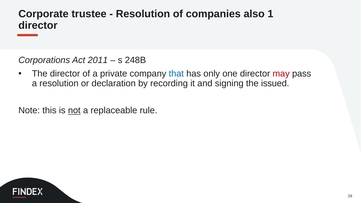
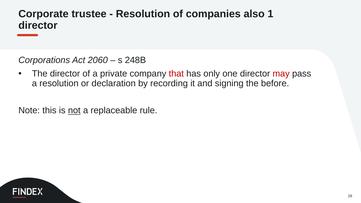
2011: 2011 -> 2060
that colour: blue -> red
issued: issued -> before
